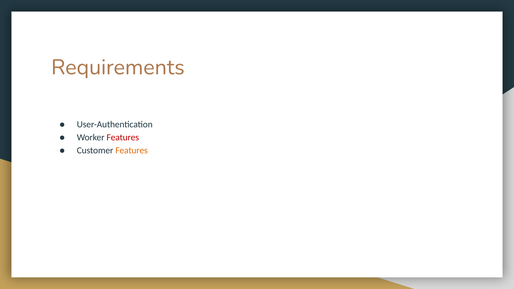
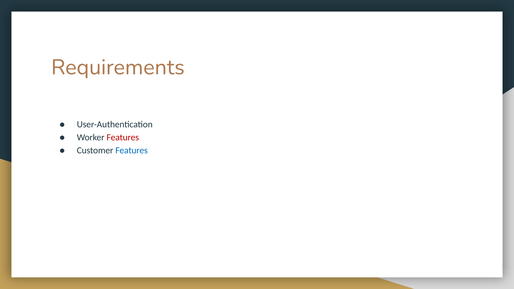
Features at (132, 150) colour: orange -> blue
